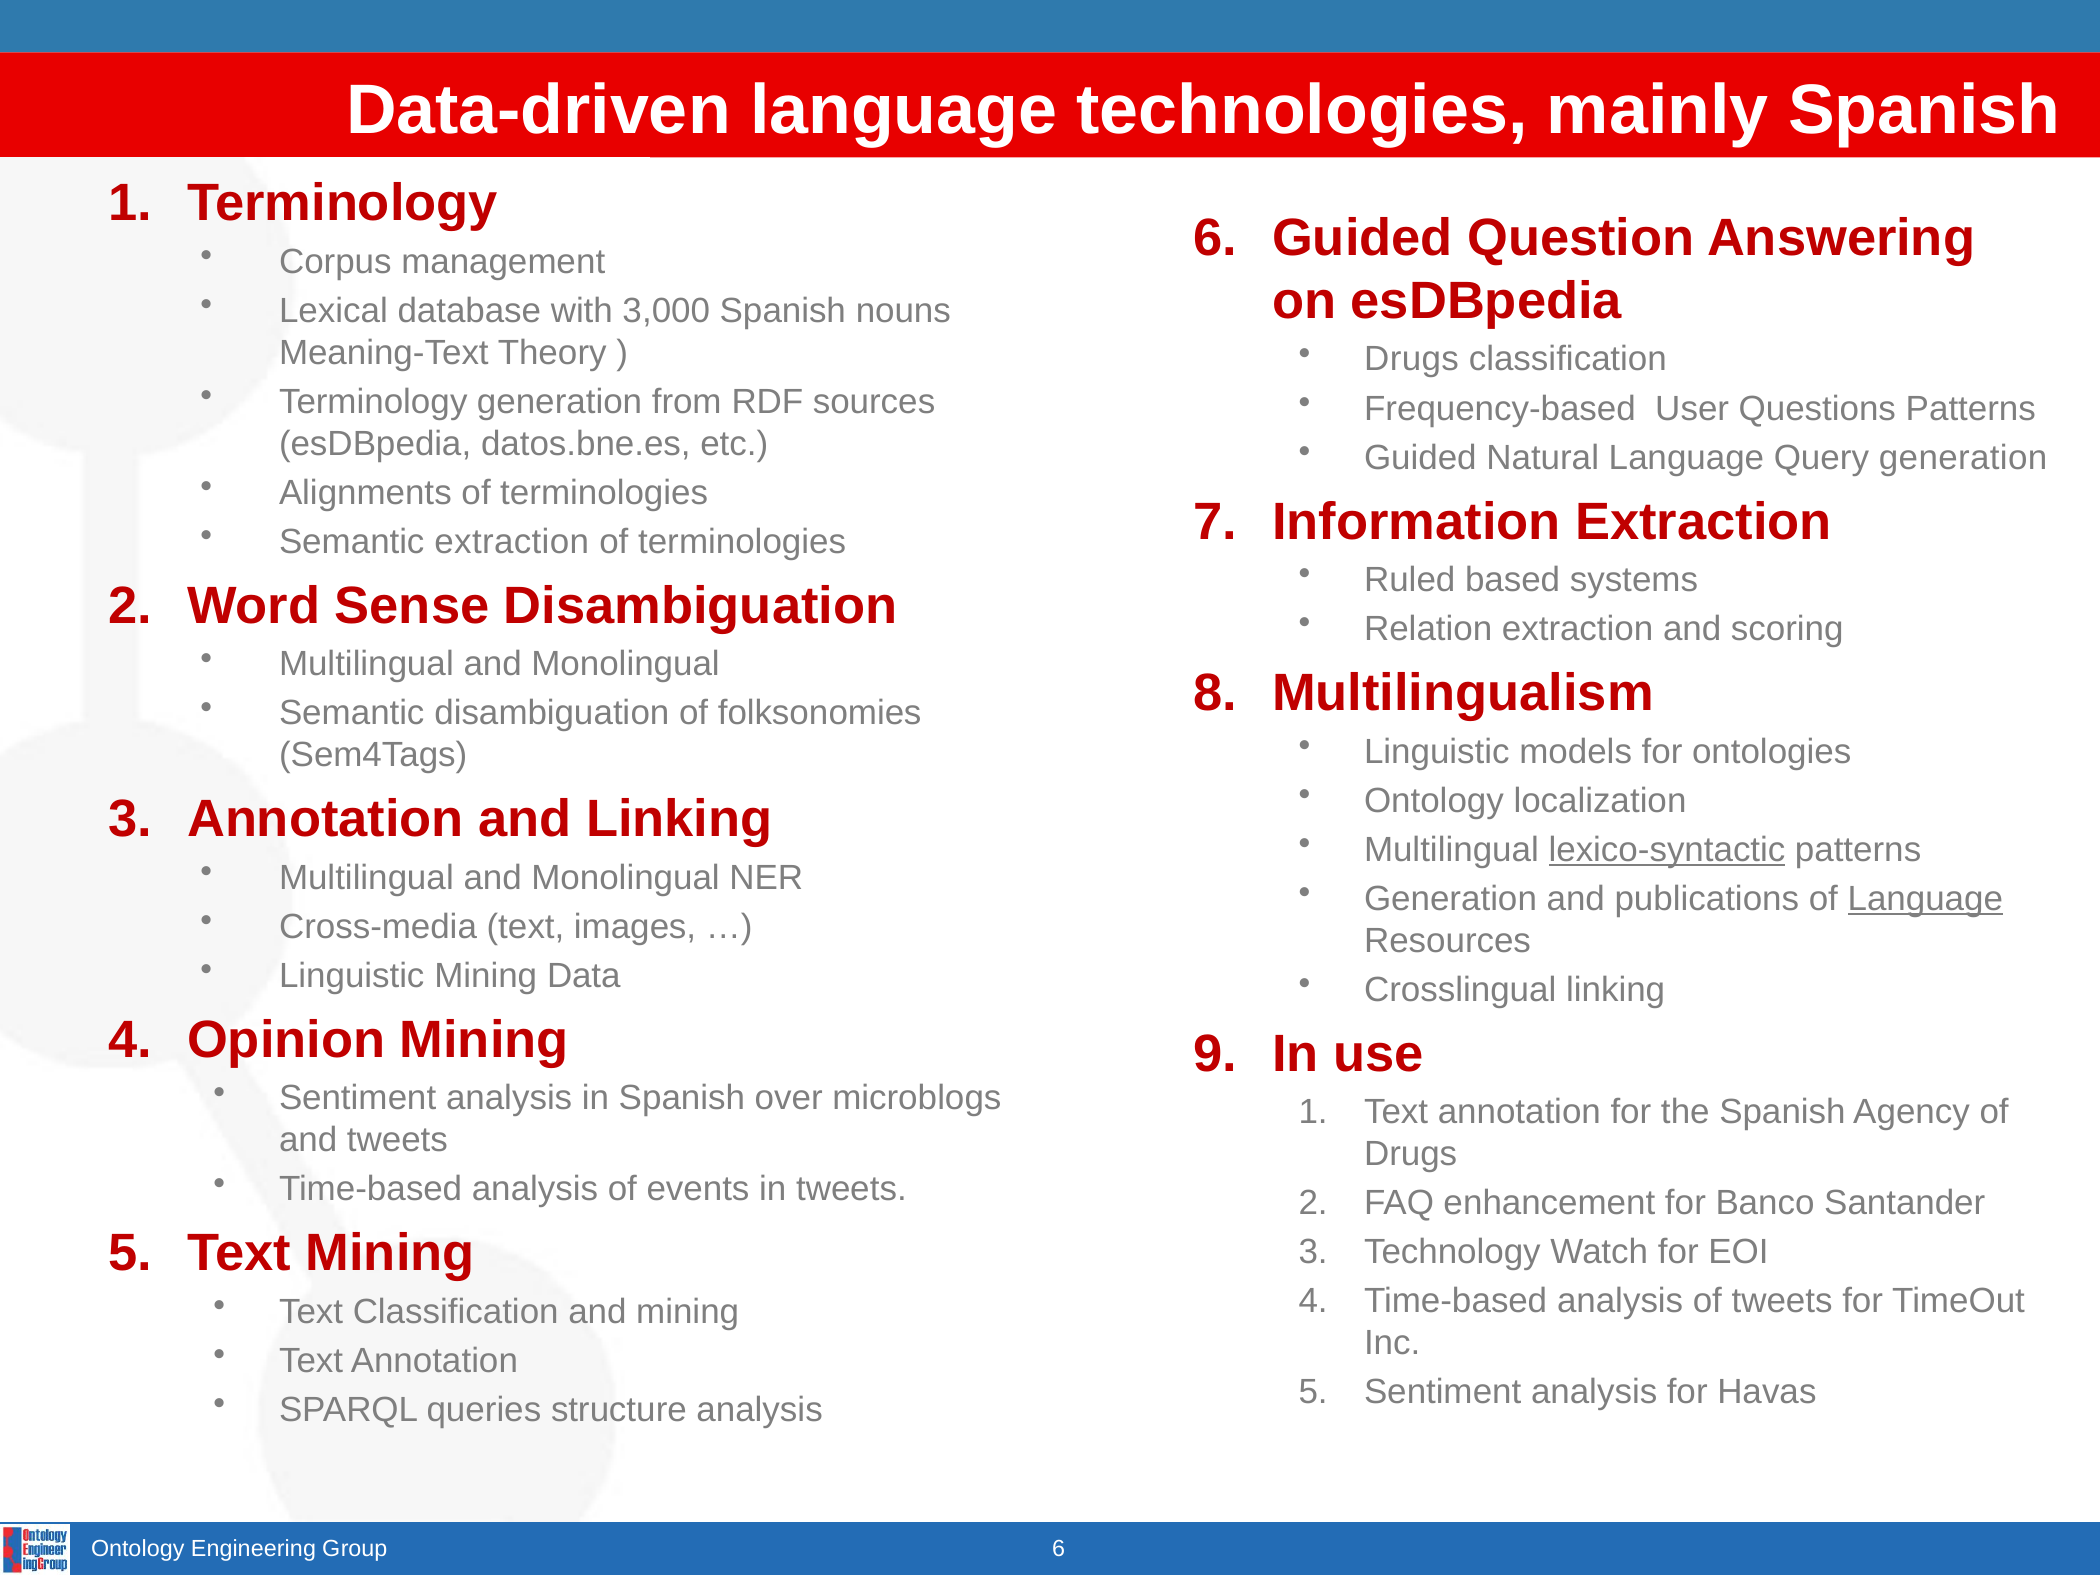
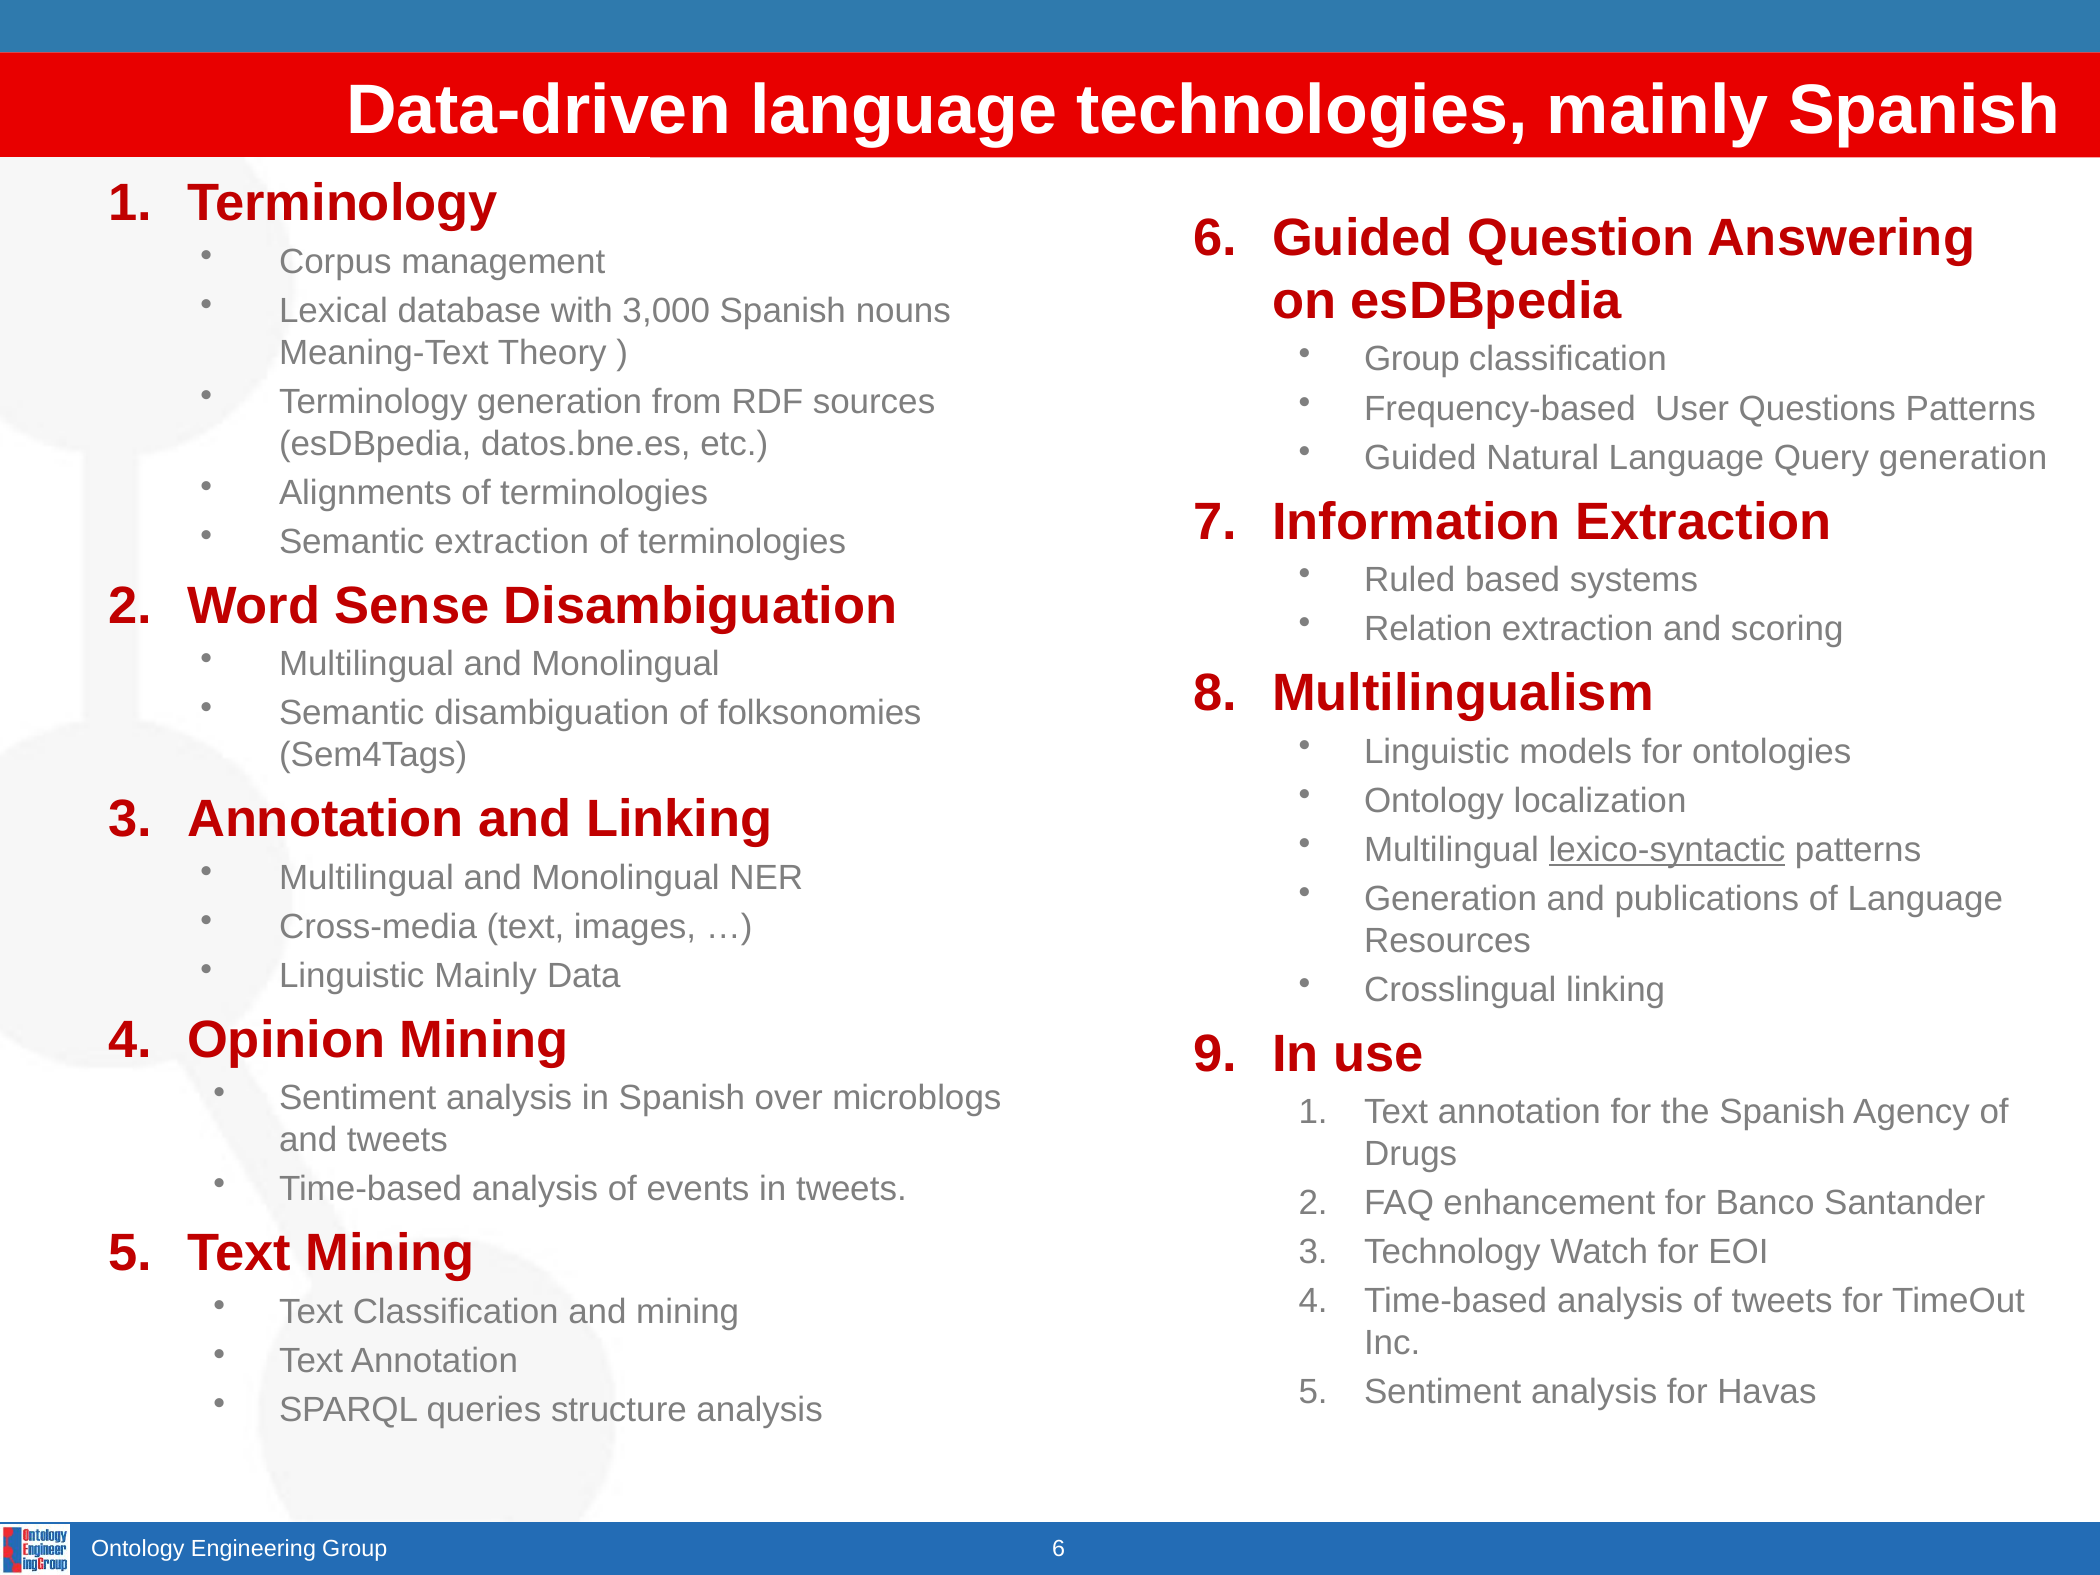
Drugs at (1412, 359): Drugs -> Group
Language at (1925, 899) underline: present -> none
Linguistic Mining: Mining -> Mainly
